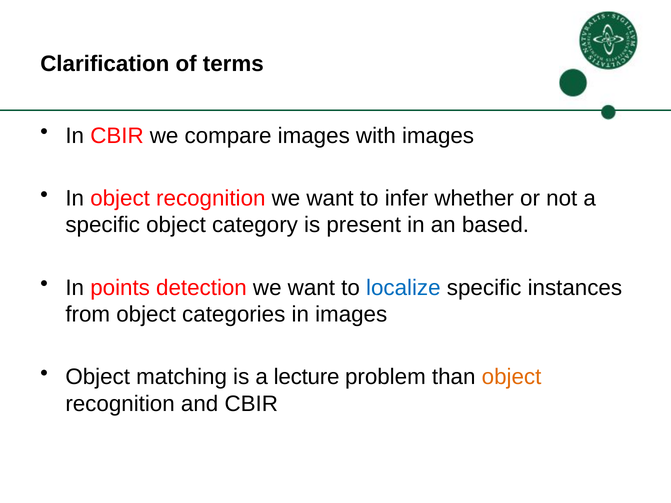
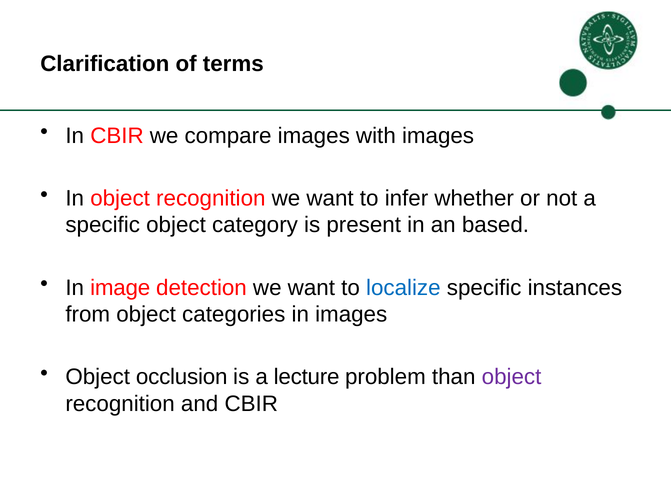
points: points -> image
matching: matching -> occlusion
object at (512, 377) colour: orange -> purple
